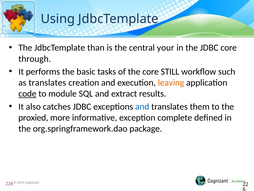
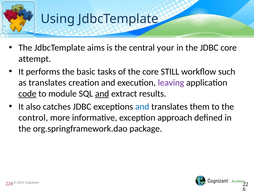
than: than -> aims
through: through -> attempt
leaving colour: orange -> purple
and at (102, 93) underline: none -> present
proxied: proxied -> control
complete: complete -> approach
